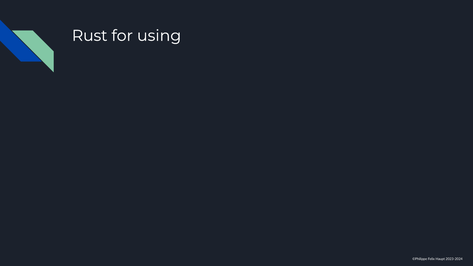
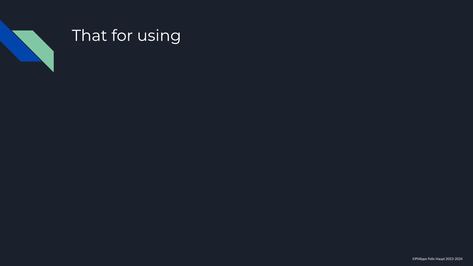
Rust: Rust -> That
